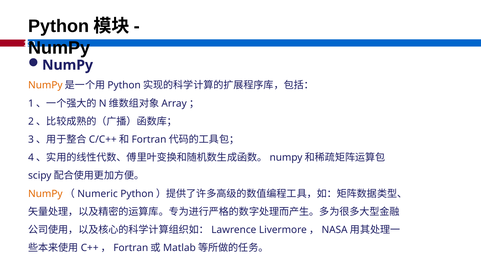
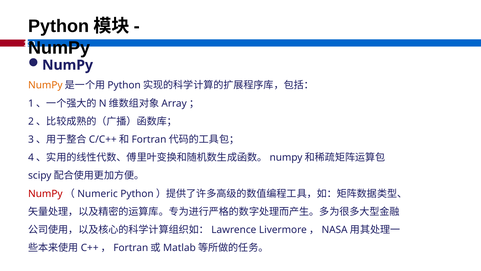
NumPy at (45, 193) colour: orange -> red
